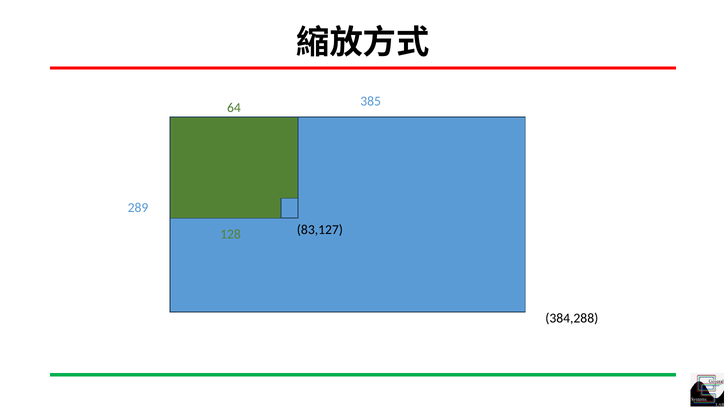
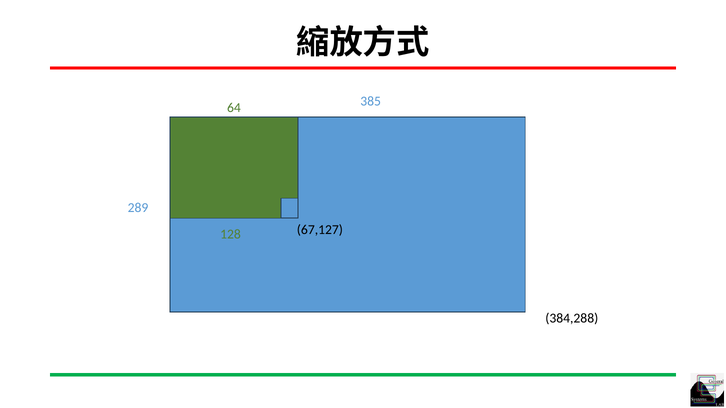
83,127: 83,127 -> 67,127
